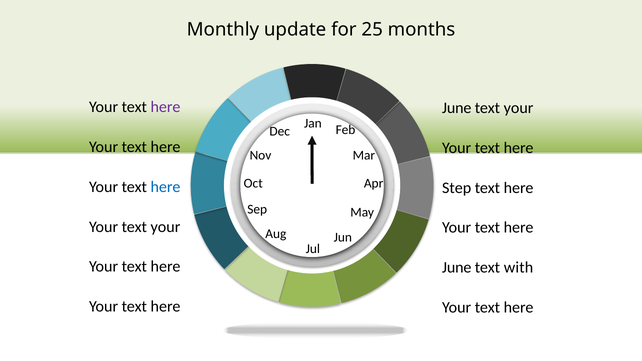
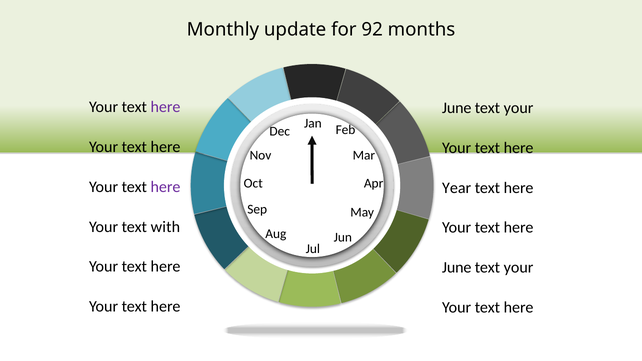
25: 25 -> 92
here at (165, 187) colour: blue -> purple
Step: Step -> Year
Your text your: your -> with
with at (518, 268): with -> your
